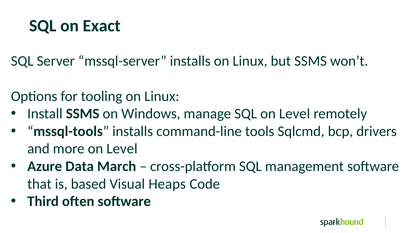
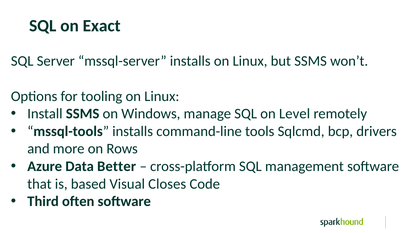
more on Level: Level -> Rows
March: March -> Better
Heaps: Heaps -> Closes
